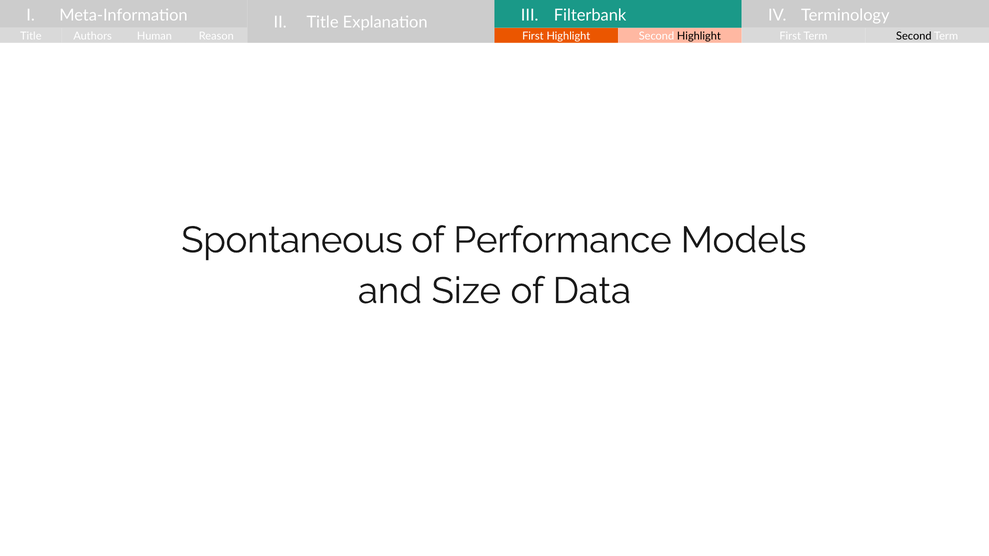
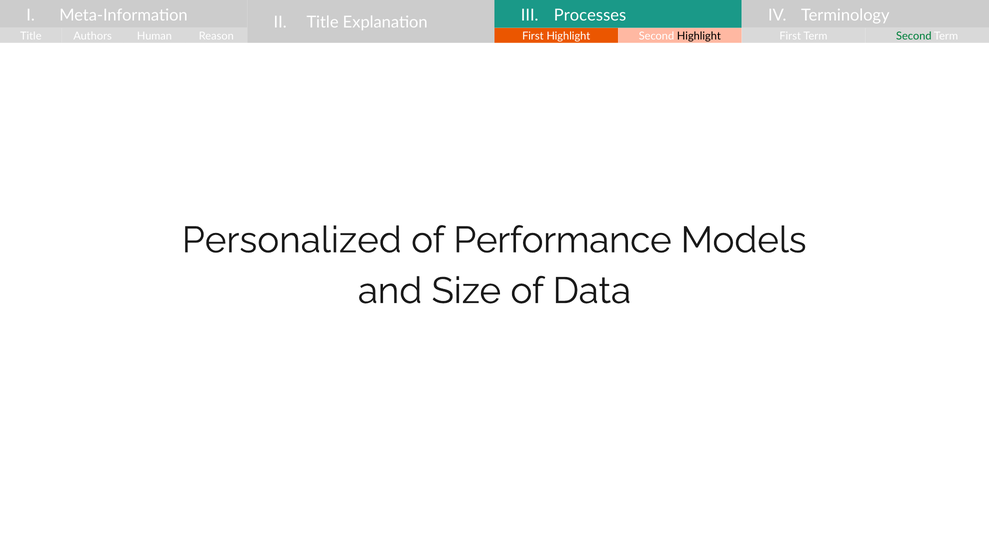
Filterbank: Filterbank -> Processes
Second at (914, 36) colour: black -> green
Spontaneous: Spontaneous -> Personalized
